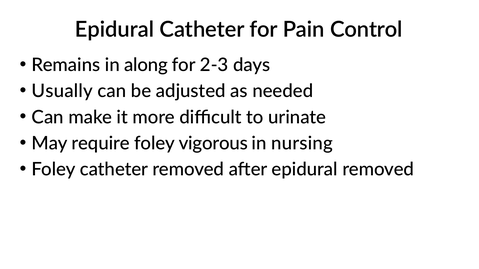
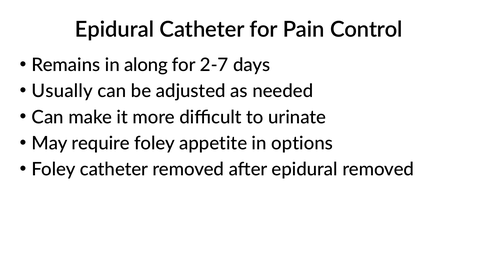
2-3: 2-3 -> 2-7
vigorous: vigorous -> appetite
nursing: nursing -> options
